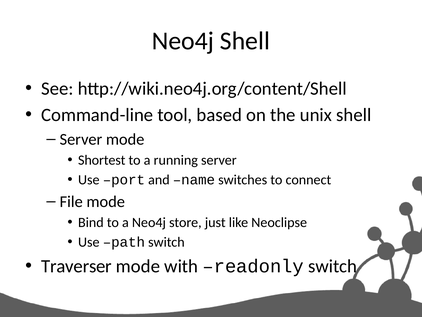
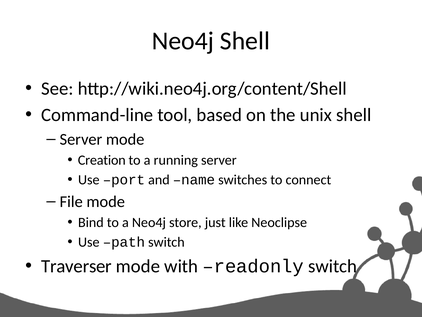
Shortest: Shortest -> Creation
